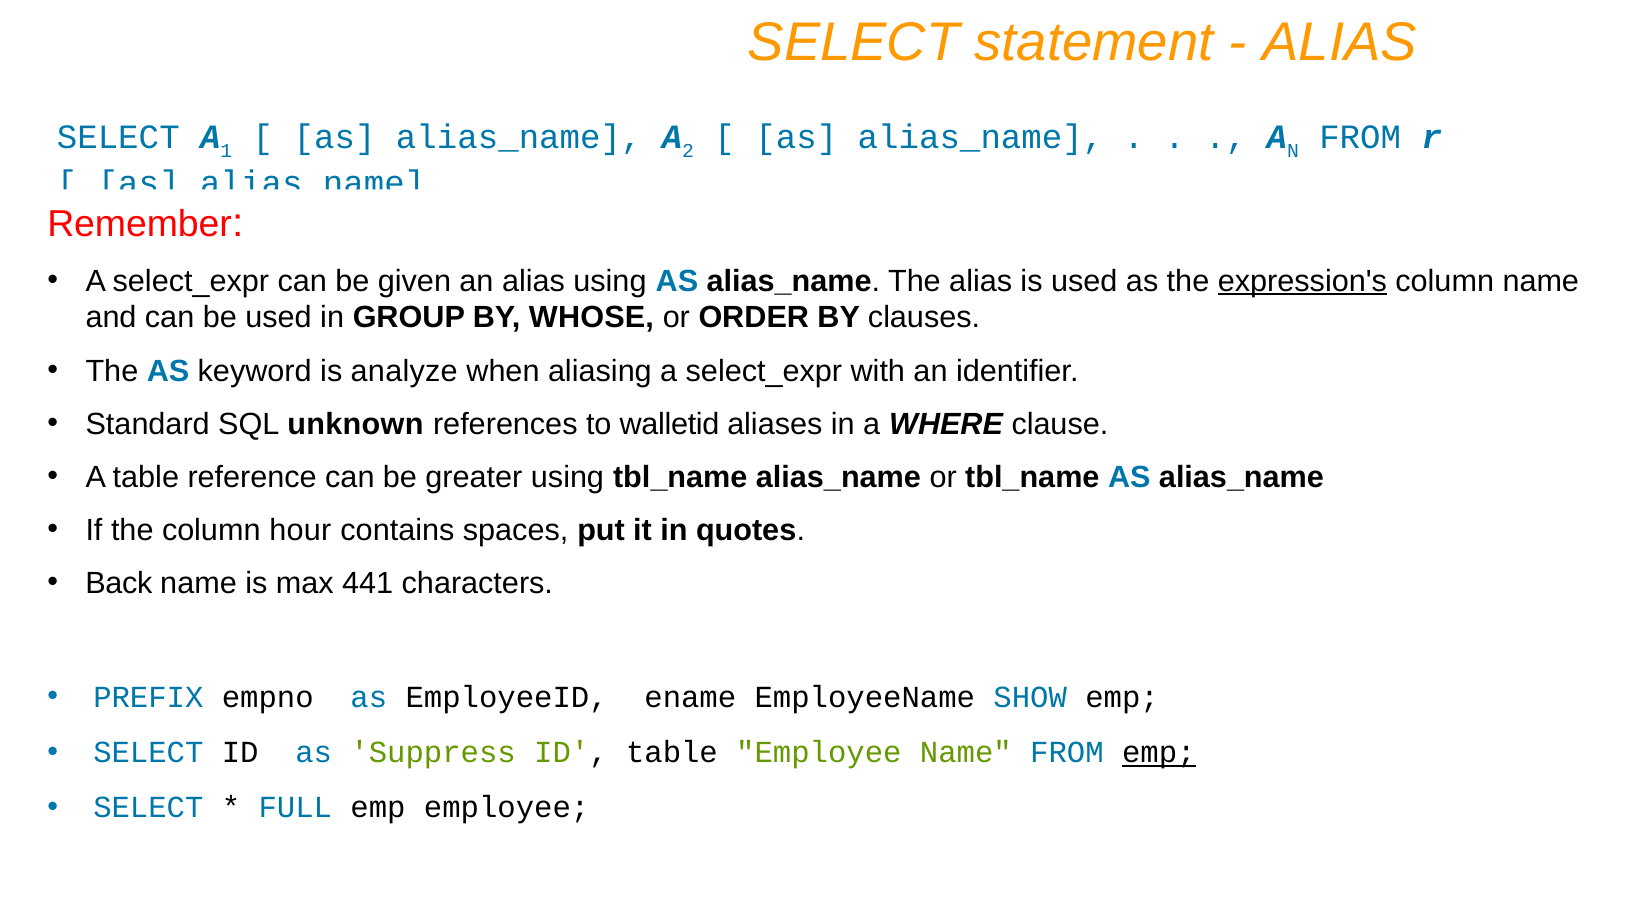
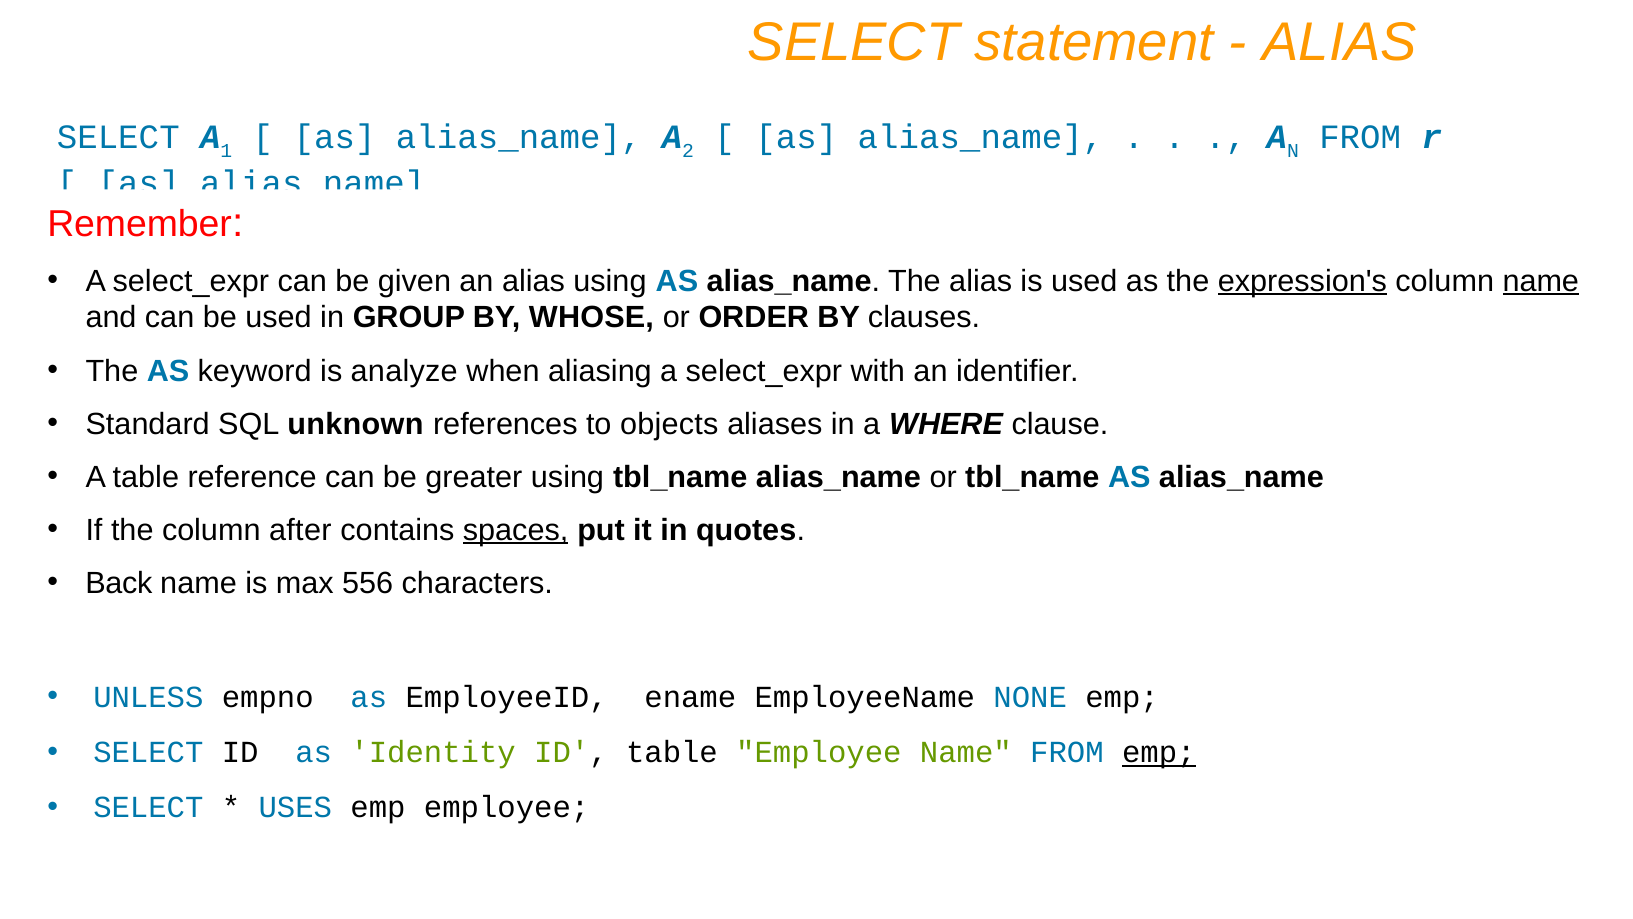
name at (1541, 281) underline: none -> present
walletid: walletid -> objects
hour: hour -> after
spaces underline: none -> present
441: 441 -> 556
PREFIX: PREFIX -> UNLESS
SHOW: SHOW -> NONE
Suppress: Suppress -> Identity
FULL: FULL -> USES
